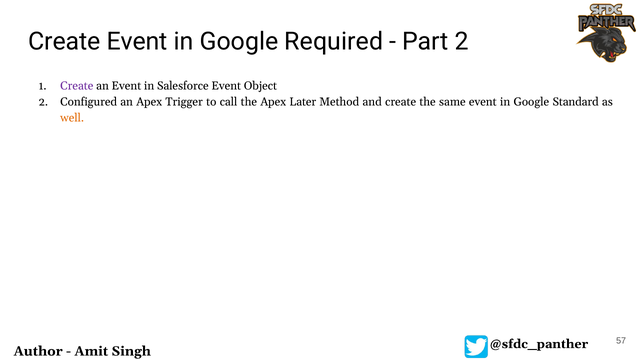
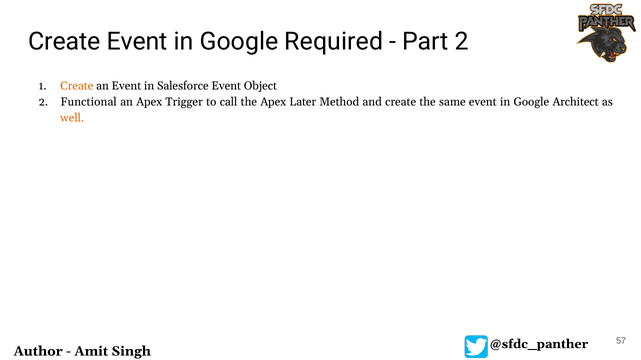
Create at (77, 86) colour: purple -> orange
Configured: Configured -> Functional
Standard: Standard -> Architect
